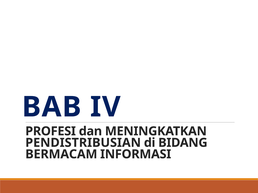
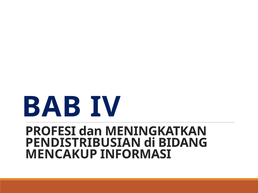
BERMACAM: BERMACAM -> MENCAKUP
